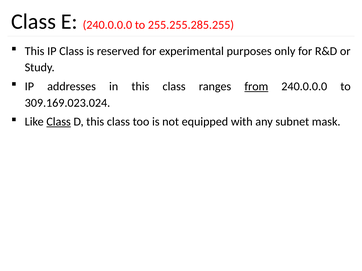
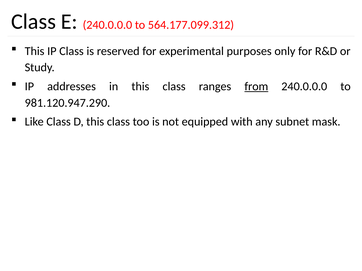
255.255.285.255: 255.255.285.255 -> 564.177.099.312
309.169.023.024: 309.169.023.024 -> 981.120.947.290
Class at (59, 122) underline: present -> none
